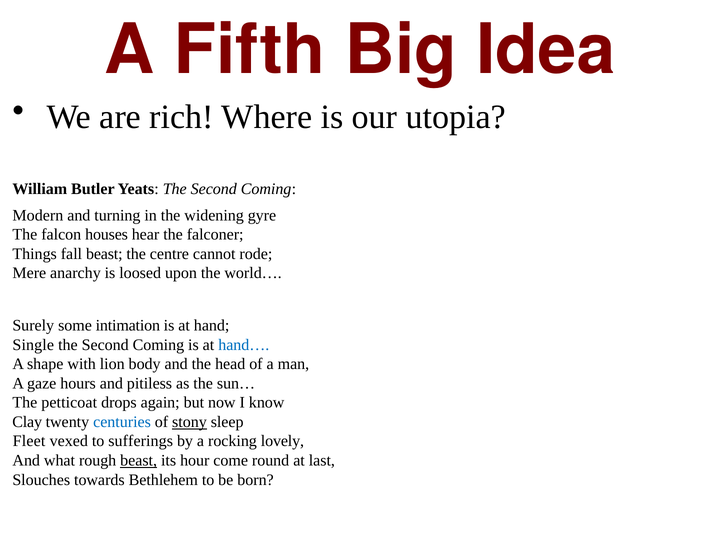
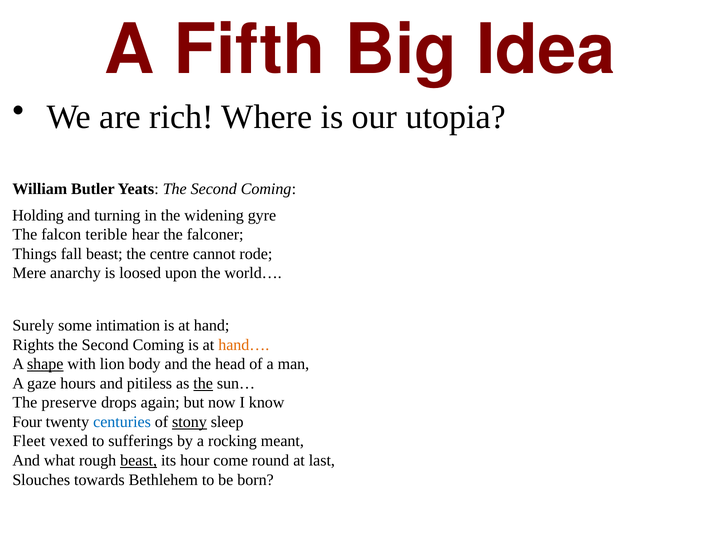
Modern: Modern -> Holding
houses: houses -> terible
Single: Single -> Rights
hand… colour: blue -> orange
shape underline: none -> present
the at (203, 383) underline: none -> present
petticoat: petticoat -> preserve
Clay: Clay -> Four
lovely: lovely -> meant
